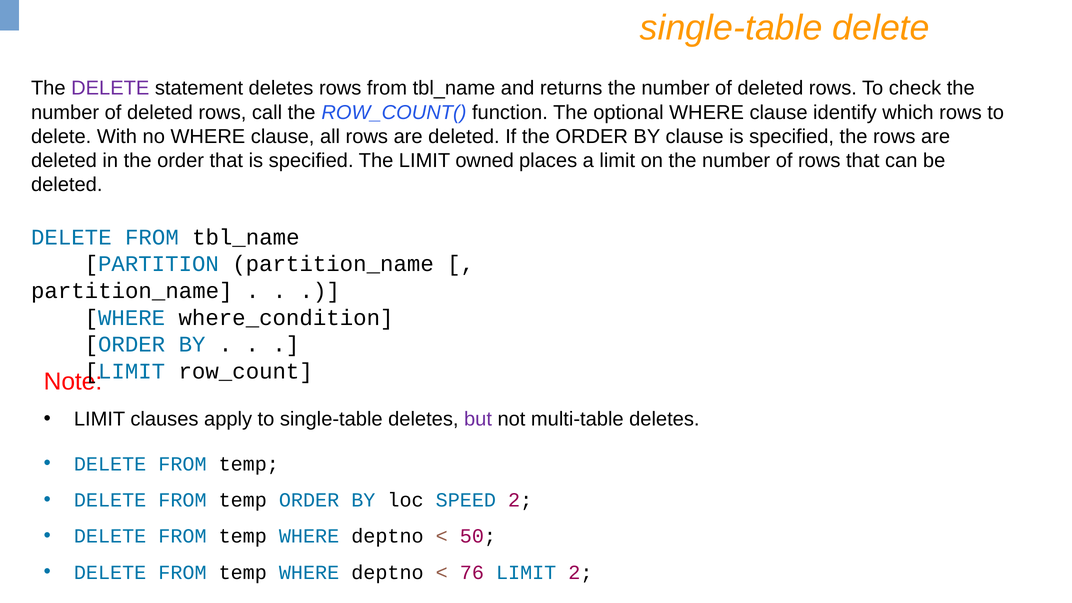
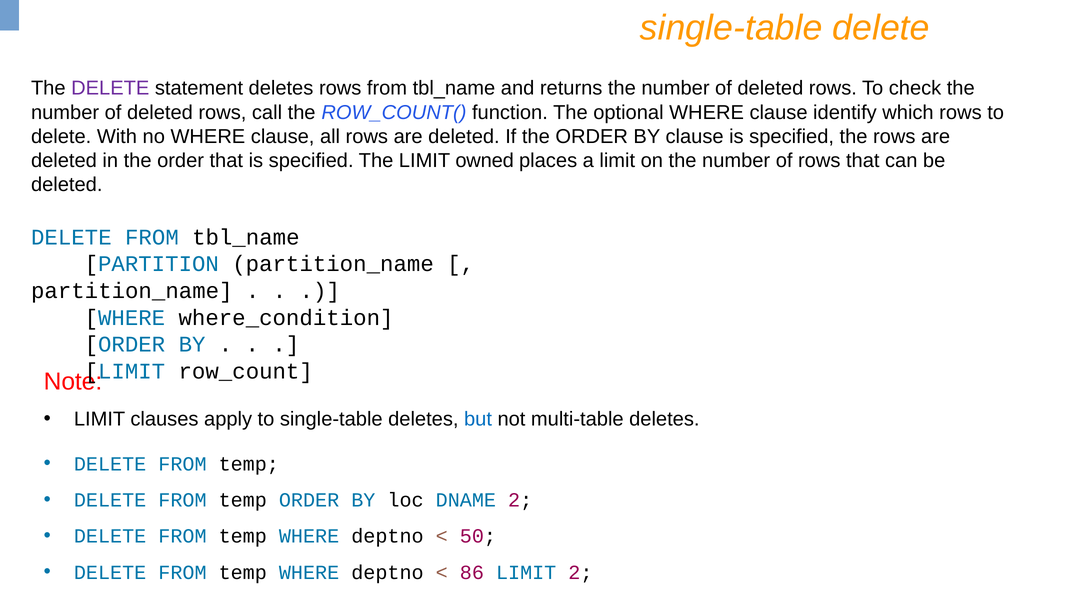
but colour: purple -> blue
SPEED: SPEED -> DNAME
76: 76 -> 86
